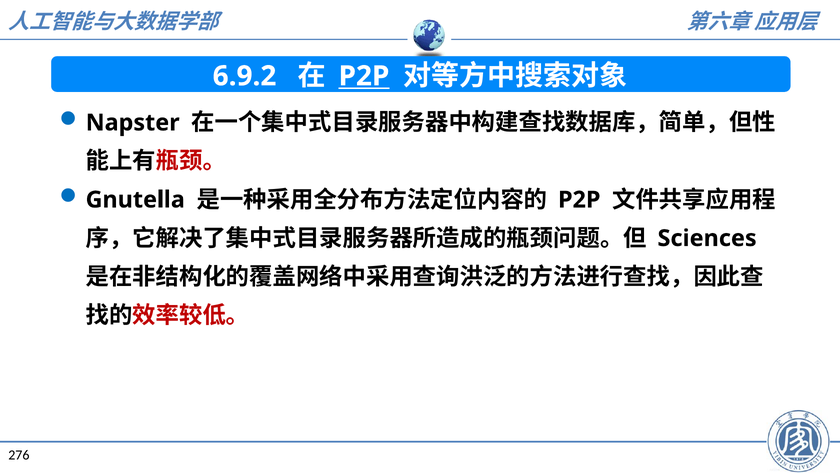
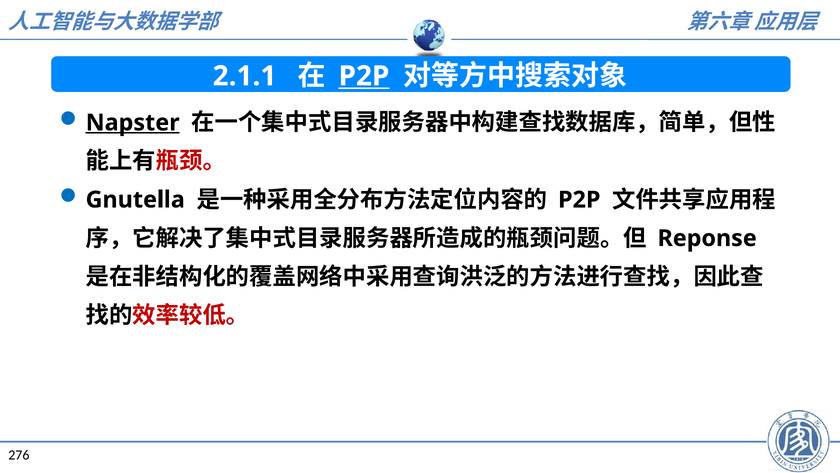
6.9.2: 6.9.2 -> 2.1.1
Napster underline: none -> present
Sciences: Sciences -> Reponse
